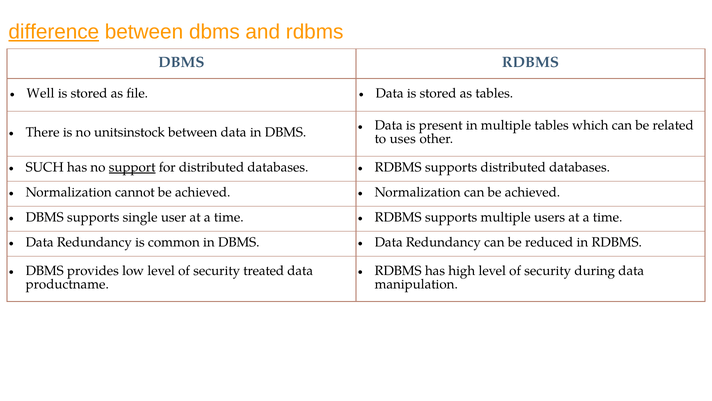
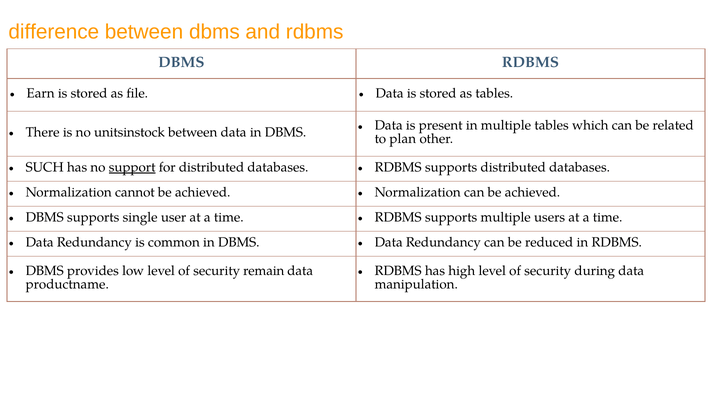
difference underline: present -> none
Well: Well -> Earn
uses: uses -> plan
treated: treated -> remain
